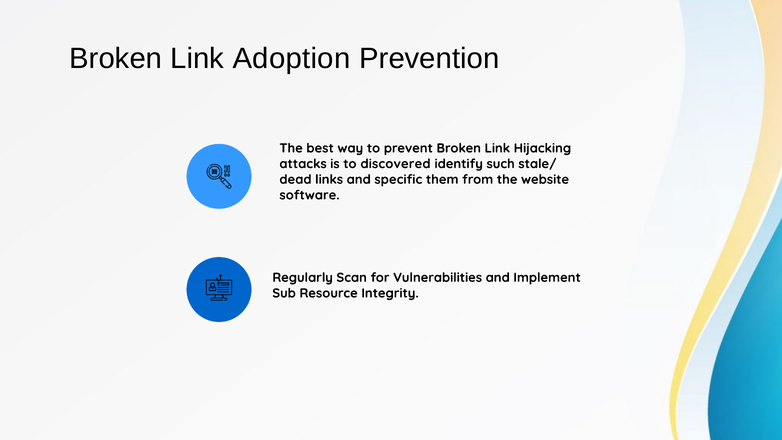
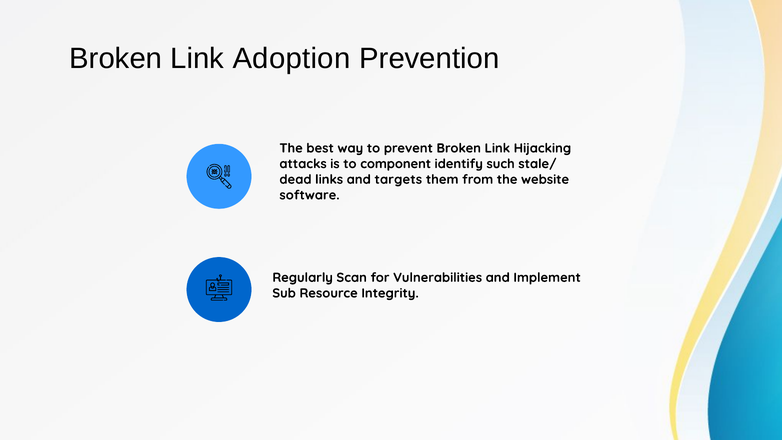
discovered: discovered -> component
specific: specific -> targets
